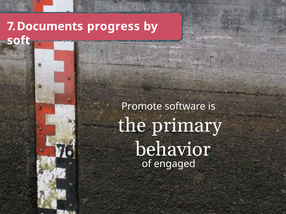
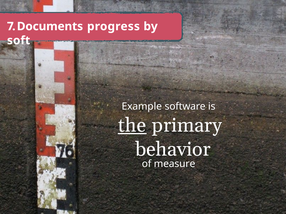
Promote: Promote -> Example
the underline: none -> present
engaged: engaged -> measure
